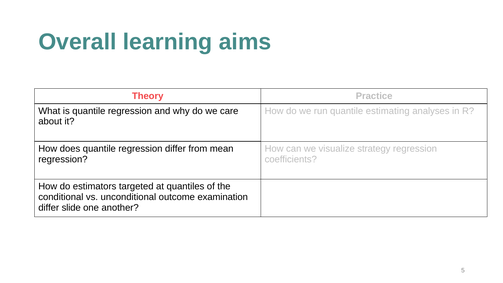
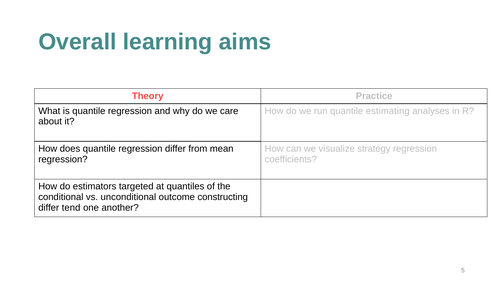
examination: examination -> constructing
slide: slide -> tend
